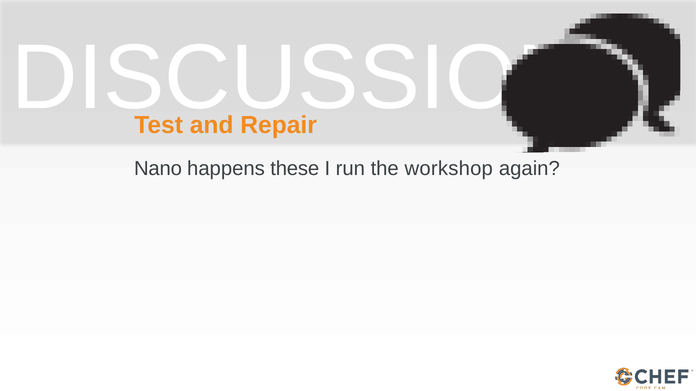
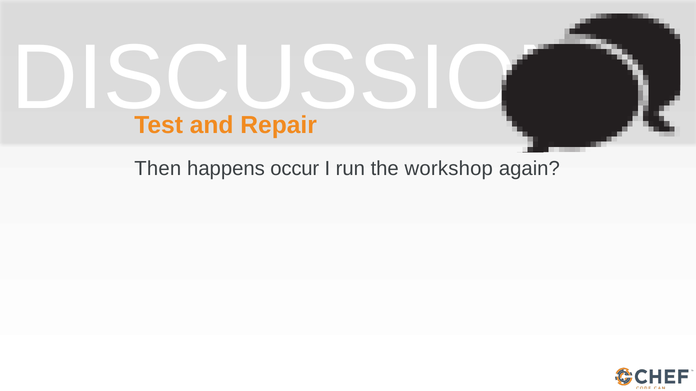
Nano: Nano -> Then
these: these -> occur
